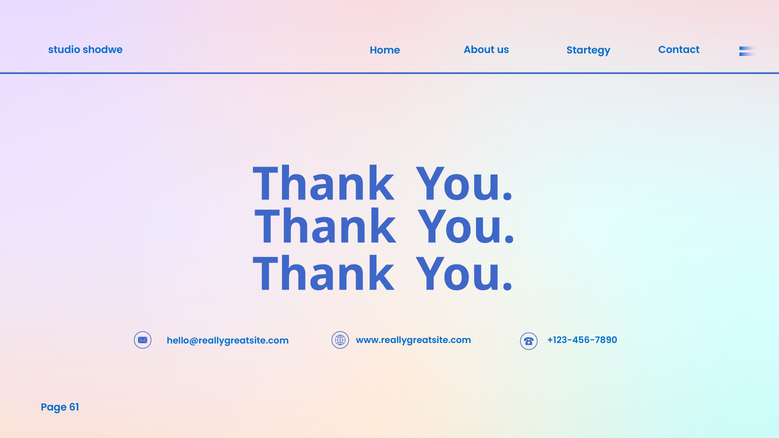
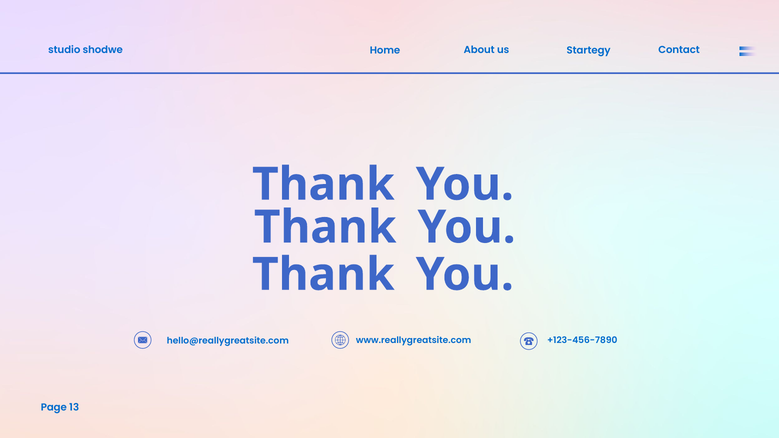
61: 61 -> 13
